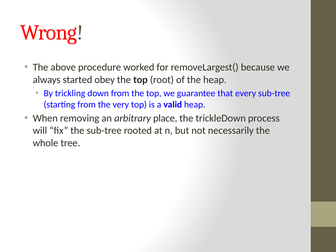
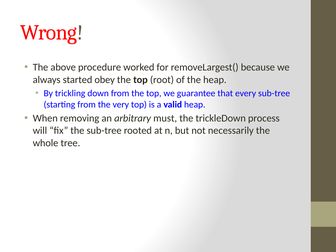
place: place -> must
